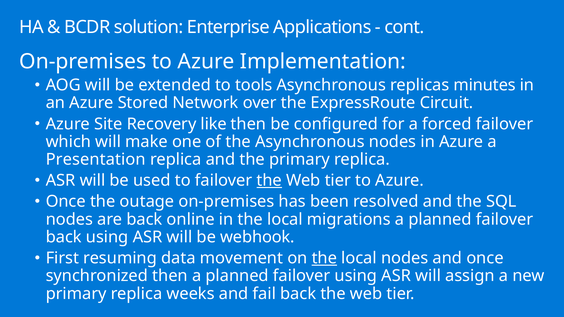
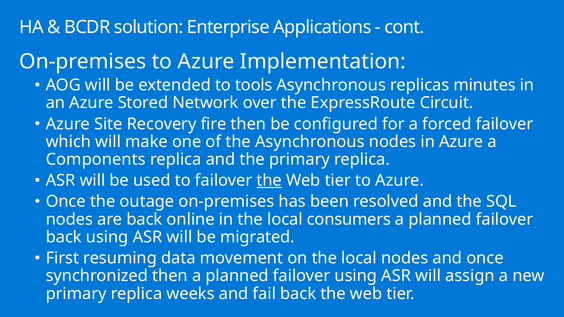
like: like -> fire
Presentation: Presentation -> Components
migrations: migrations -> consumers
webhook: webhook -> migrated
the at (324, 258) underline: present -> none
